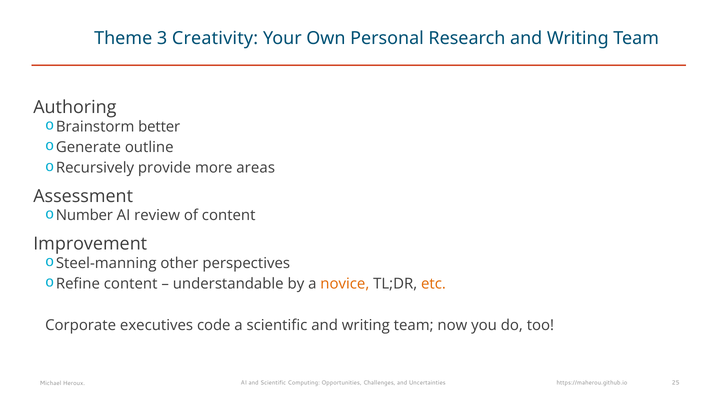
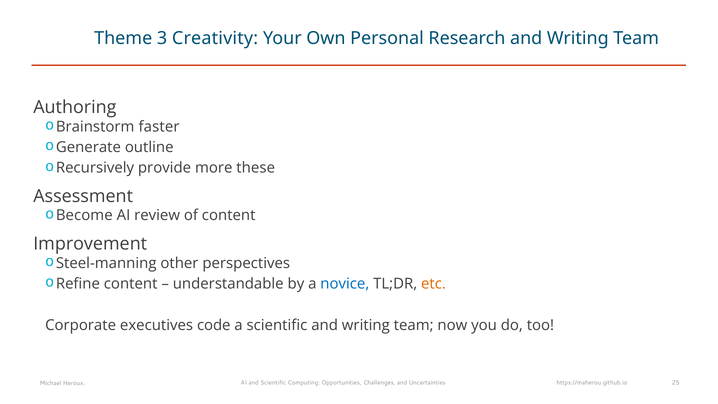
better: better -> faster
areas: areas -> these
Number: Number -> Become
novice colour: orange -> blue
